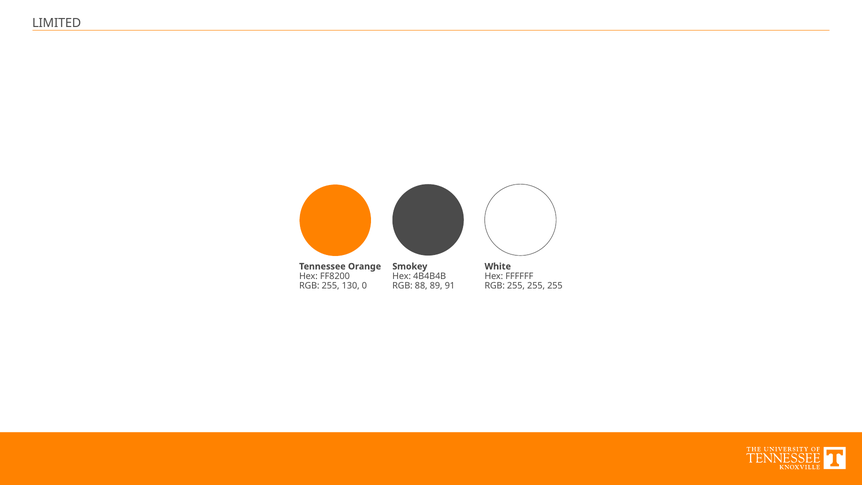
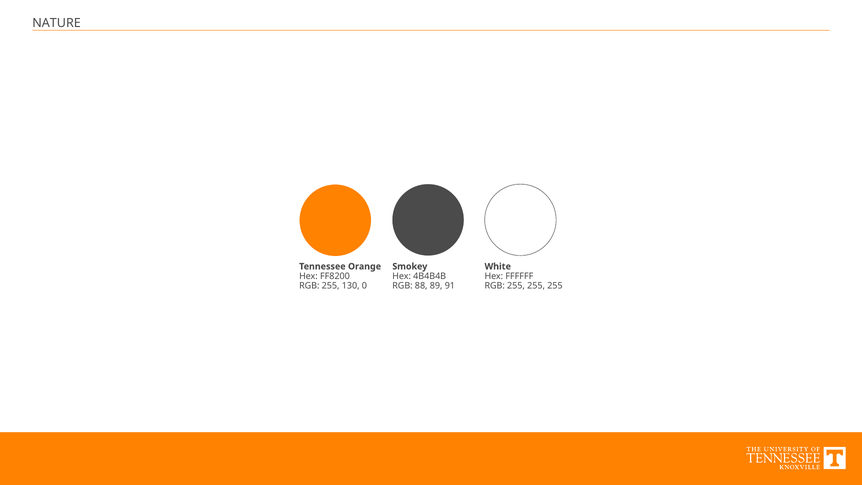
LIMITED: LIMITED -> NATURE
